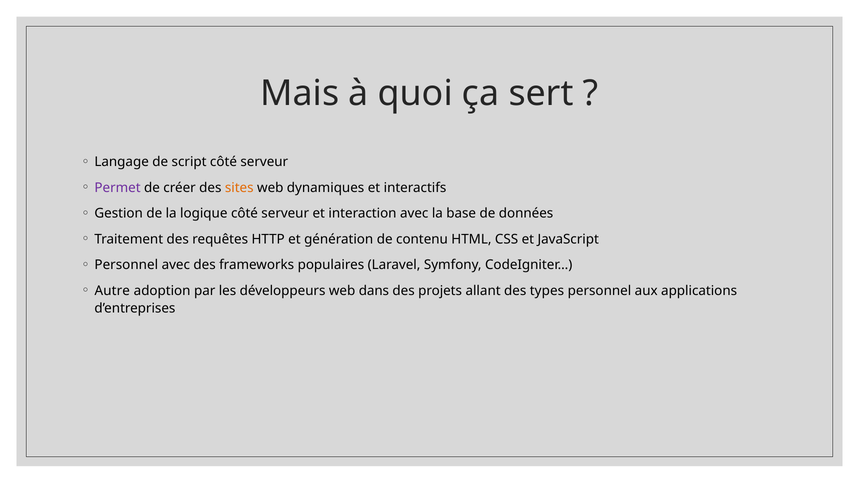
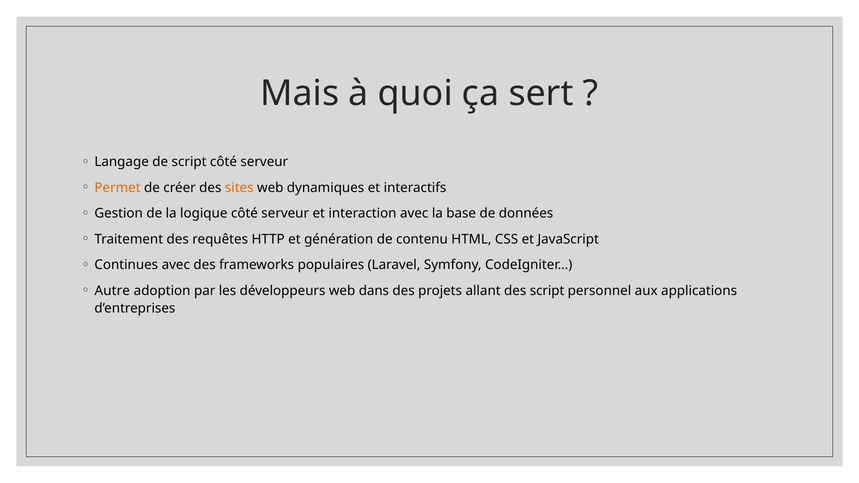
Permet colour: purple -> orange
Personnel at (126, 265): Personnel -> Continues
des types: types -> script
